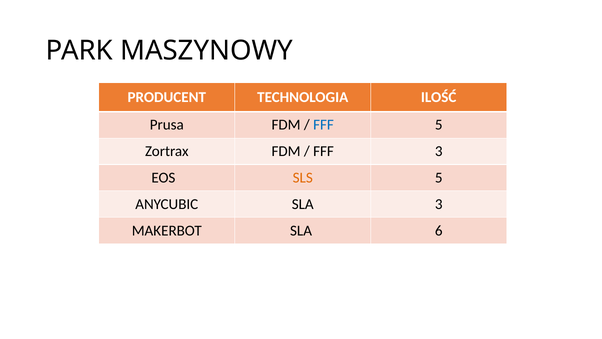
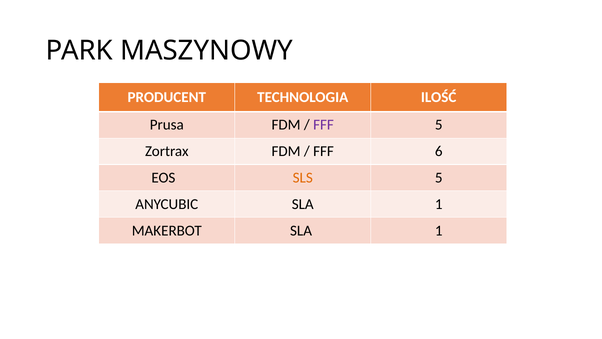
FFF at (324, 125) colour: blue -> purple
FFF 3: 3 -> 6
ANYCUBIC SLA 3: 3 -> 1
MAKERBOT SLA 6: 6 -> 1
